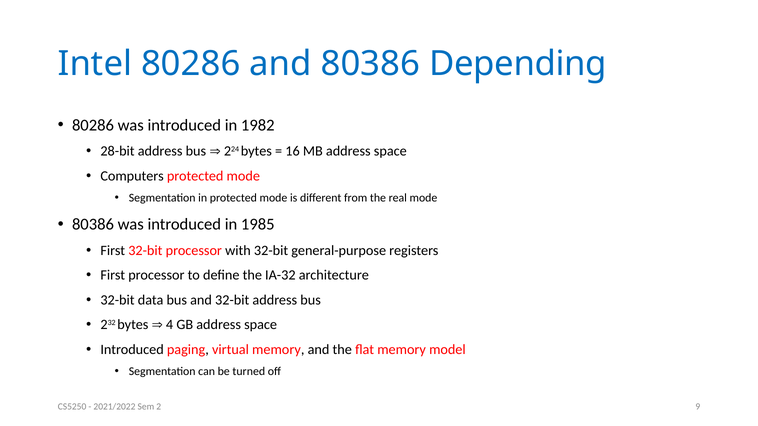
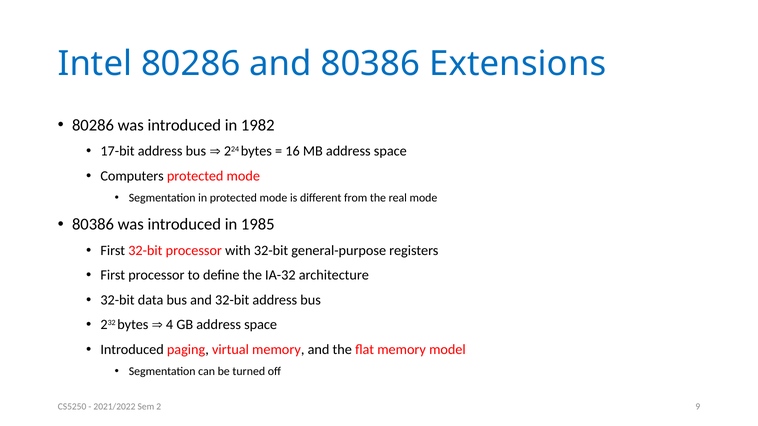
Depending: Depending -> Extensions
28-bit: 28-bit -> 17-bit
